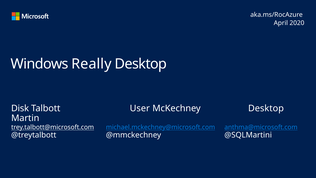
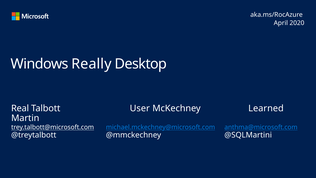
Disk: Disk -> Real
McKechney Desktop: Desktop -> Learned
